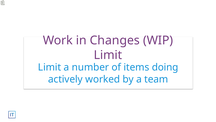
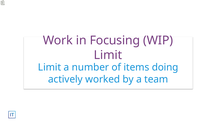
Changes: Changes -> Focusing
